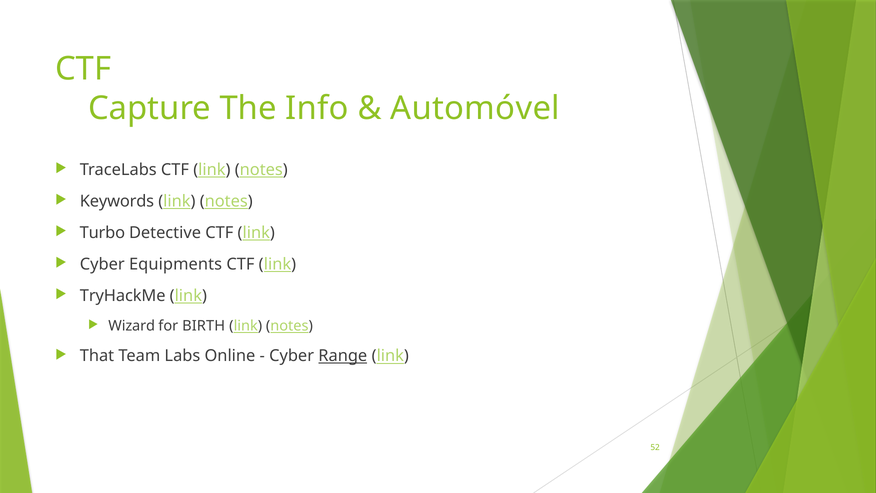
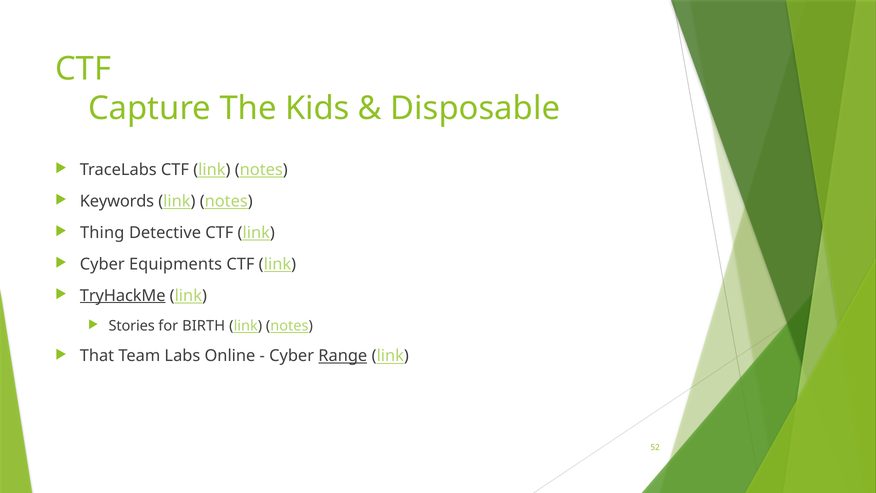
Info: Info -> Kids
Automóvel: Automóvel -> Disposable
Turbo: Turbo -> Thing
TryHackMe underline: none -> present
Wizard: Wizard -> Stories
